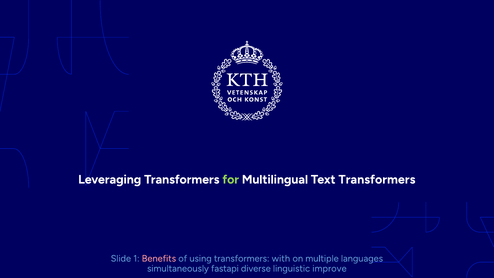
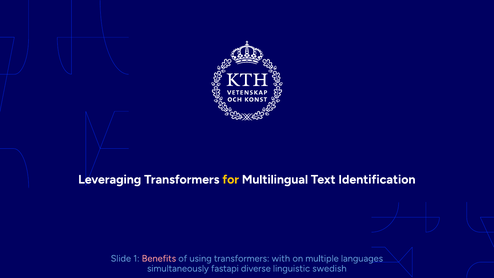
for colour: light green -> yellow
Text Transformers: Transformers -> Identification
improve: improve -> swedish
